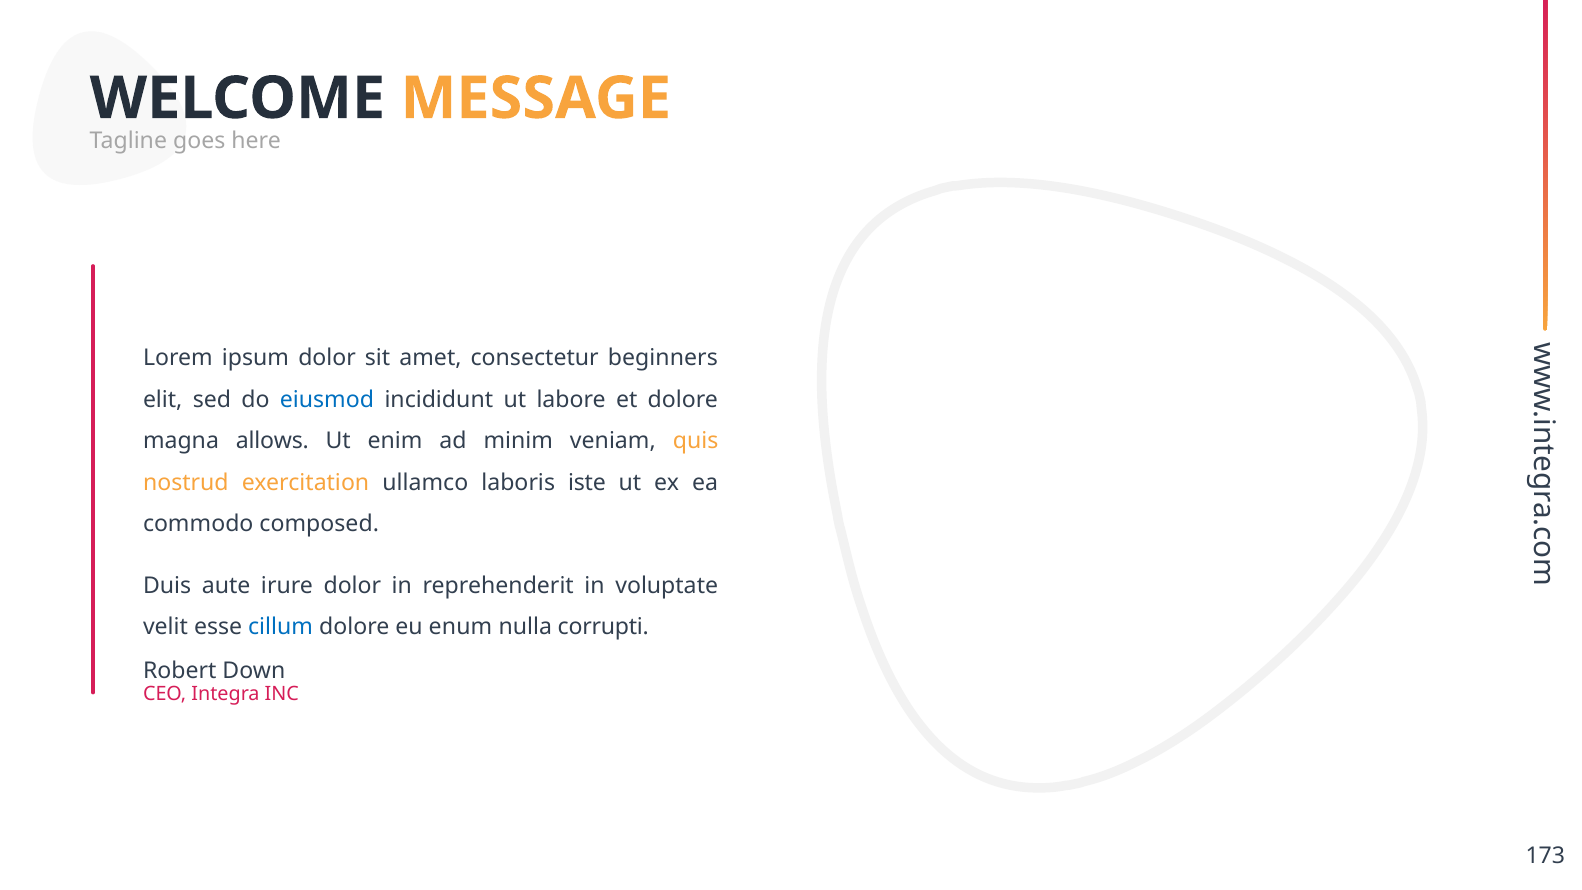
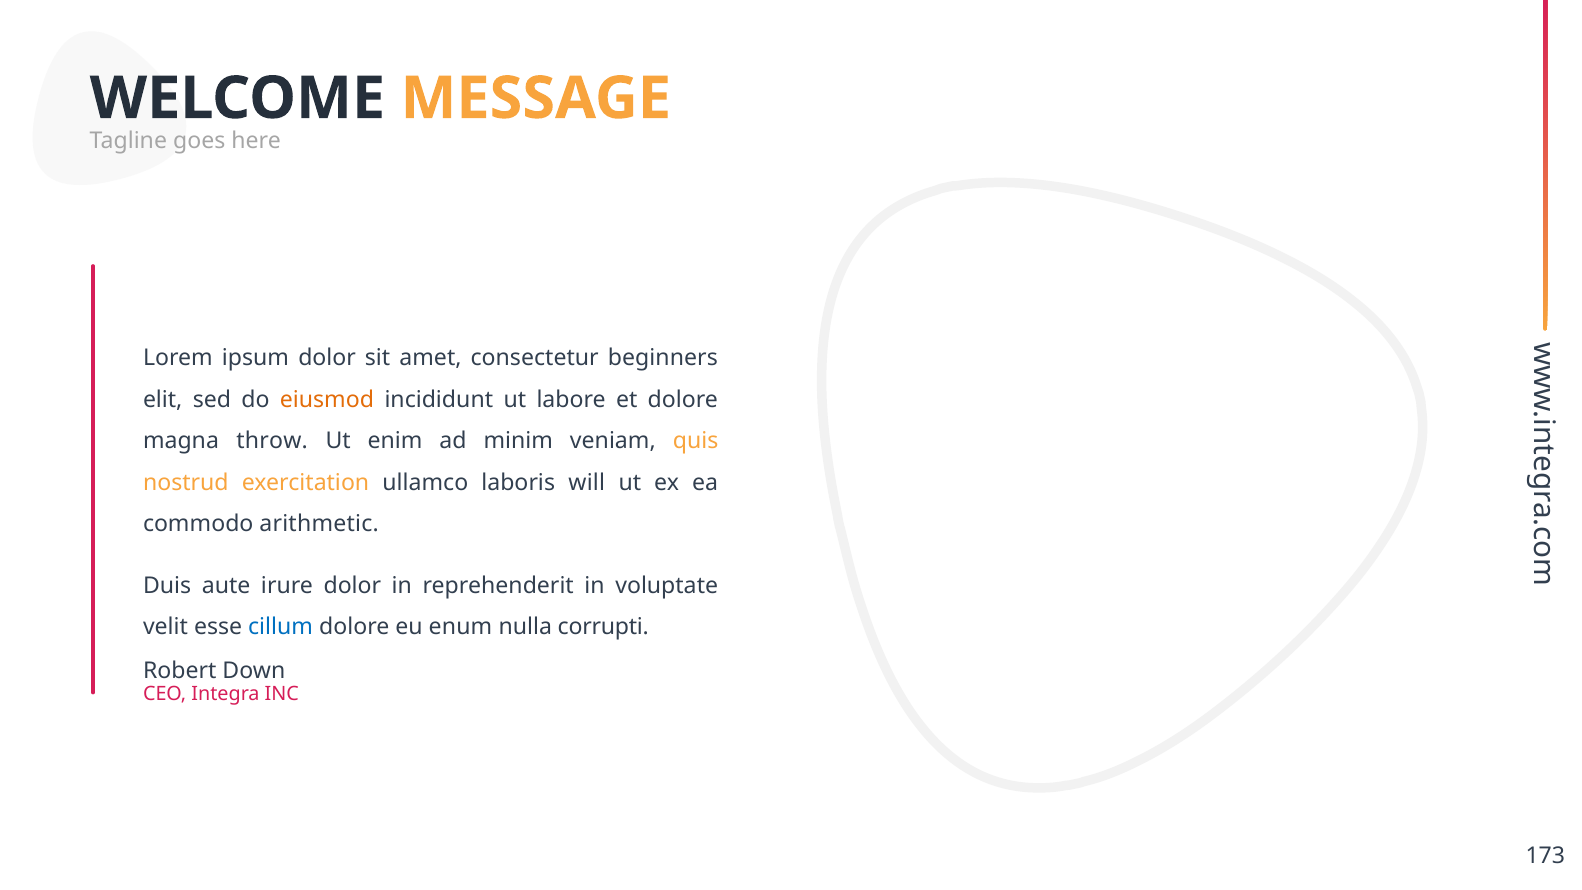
eiusmod colour: blue -> orange
allows: allows -> throw
iste: iste -> will
composed: composed -> arithmetic
